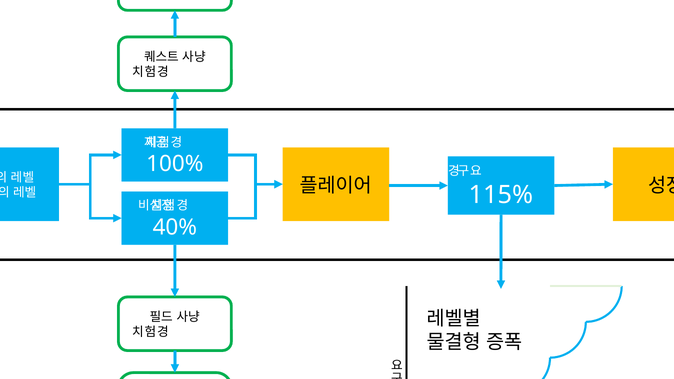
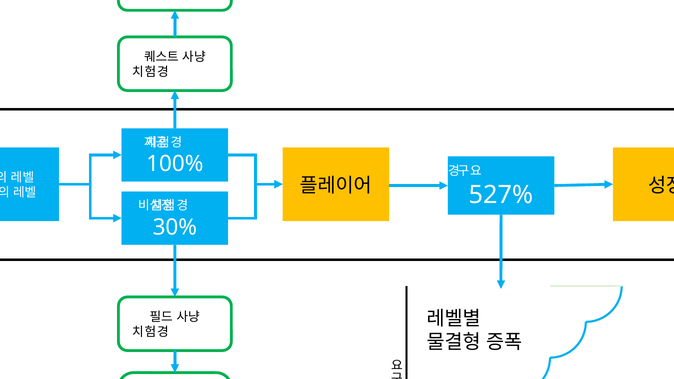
115%: 115% -> 527%
40%: 40% -> 30%
